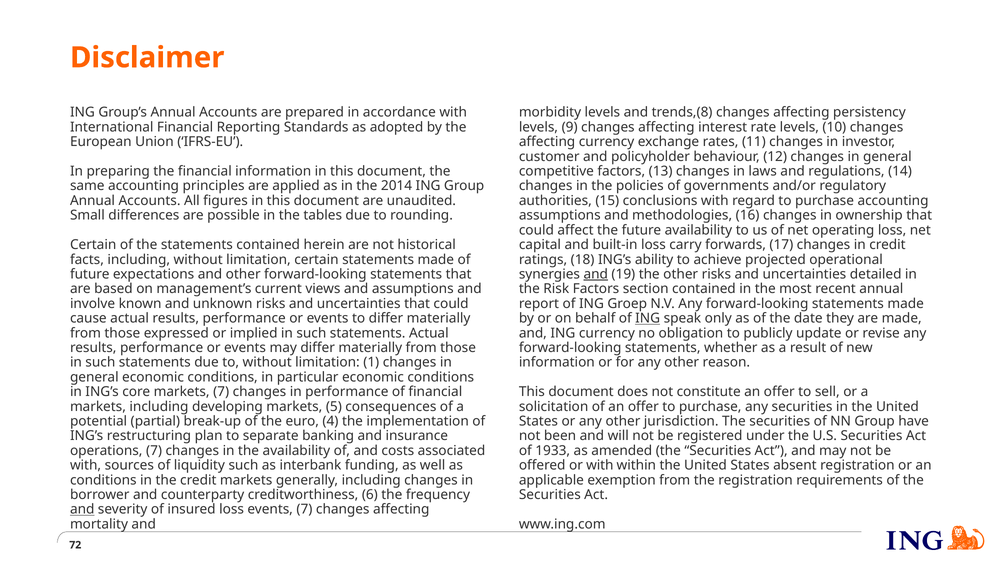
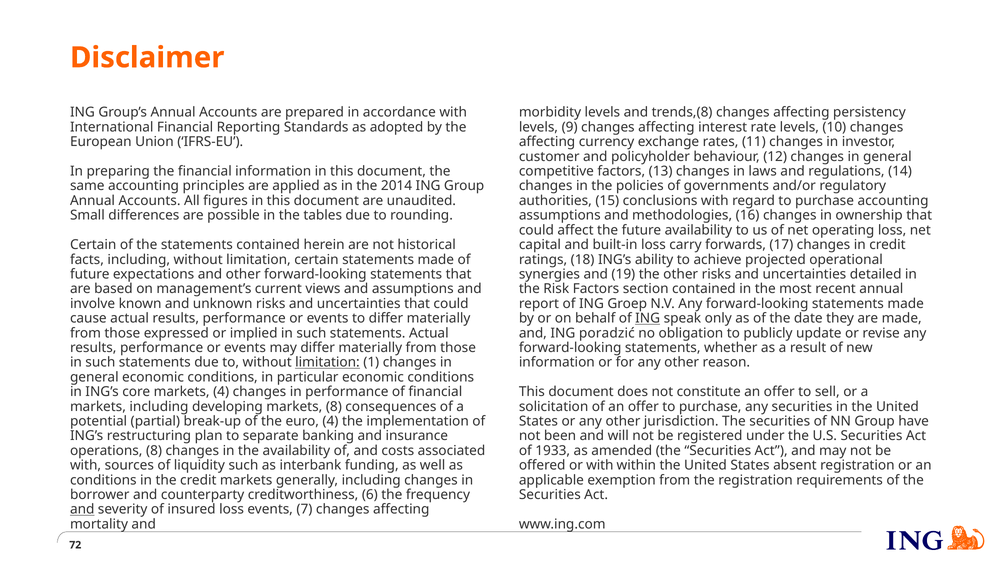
and at (596, 274) underline: present -> none
ING currency: currency -> poradzić
limitation at (328, 362) underline: none -> present
markets 7: 7 -> 4
markets 5: 5 -> 8
operations 7: 7 -> 8
